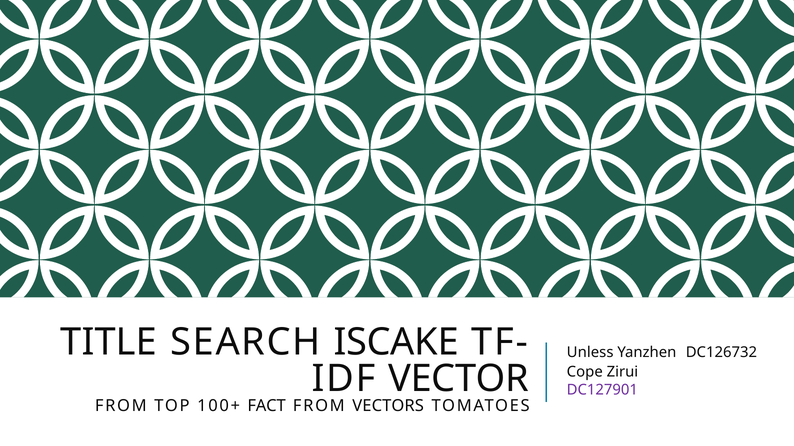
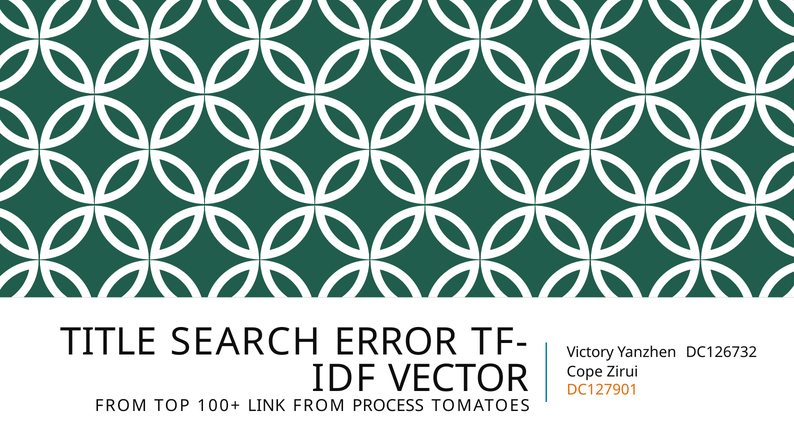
ISCAKE: ISCAKE -> ERROR
Unless: Unless -> Victory
DC127901 colour: purple -> orange
FACT: FACT -> LINK
VECTORS: VECTORS -> PROCESS
